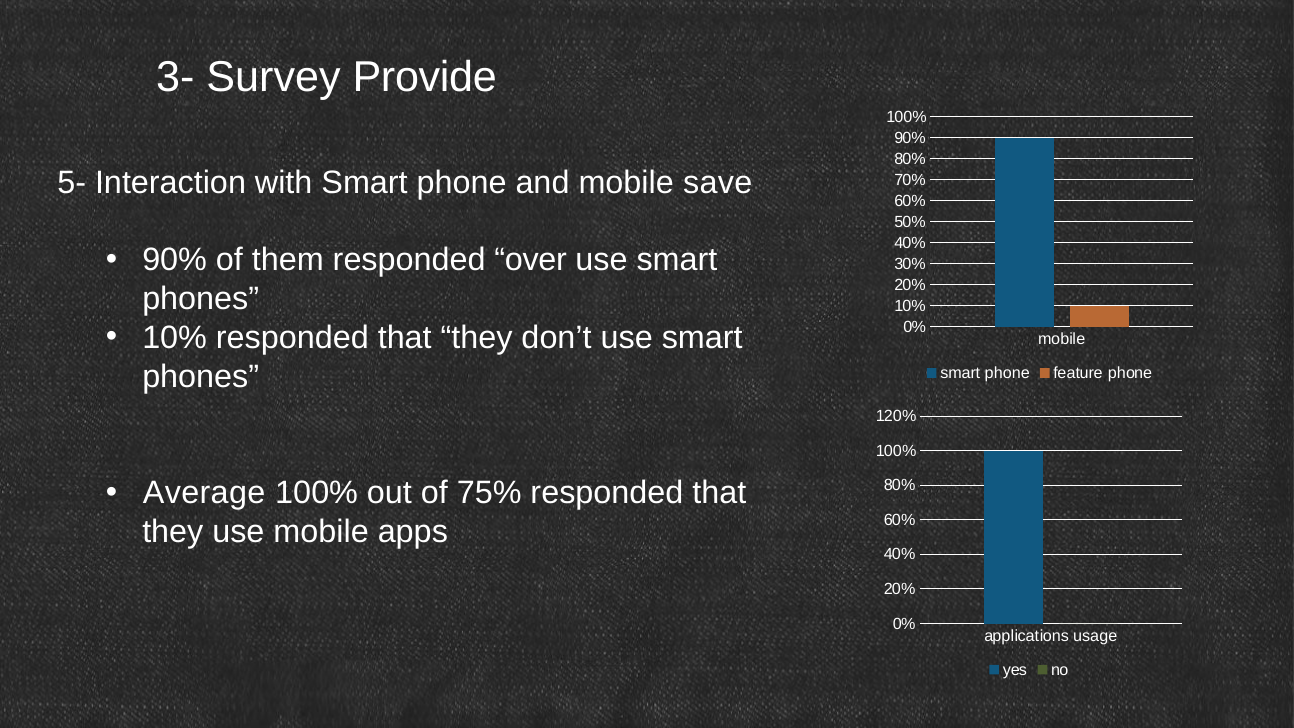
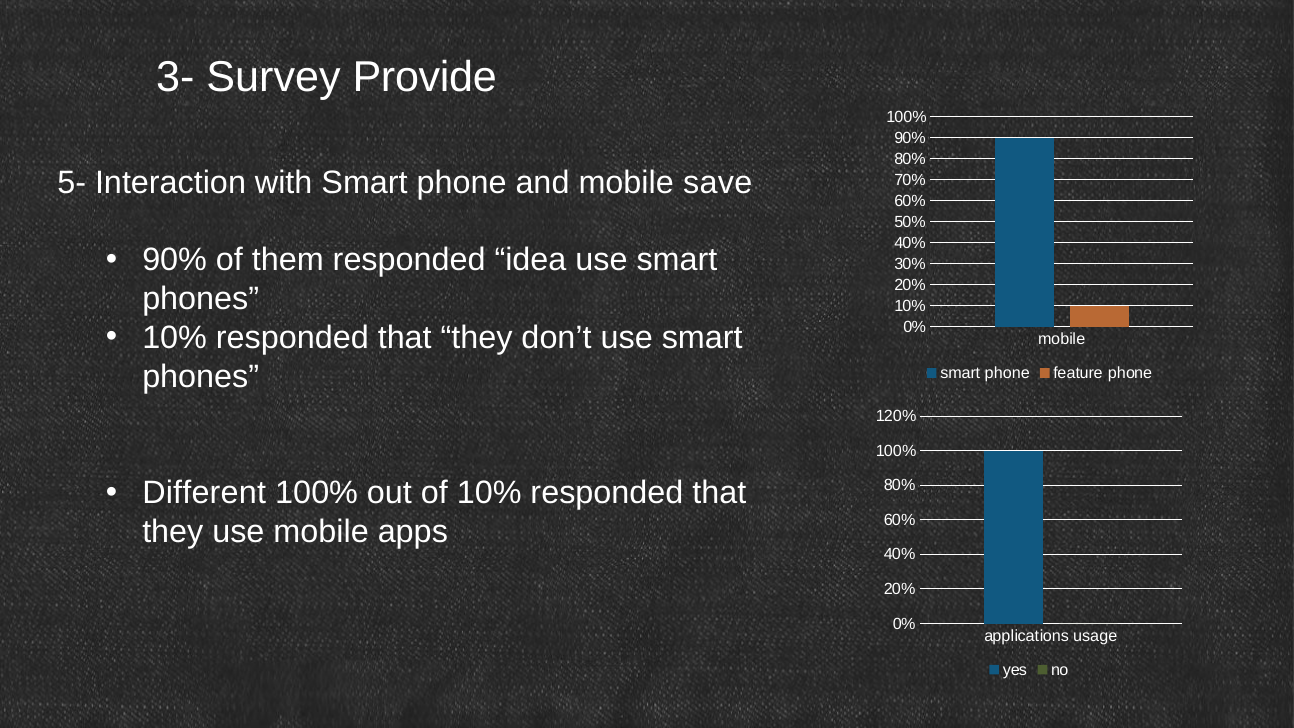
over: over -> idea
Average: Average -> Different
of 75%: 75% -> 10%
